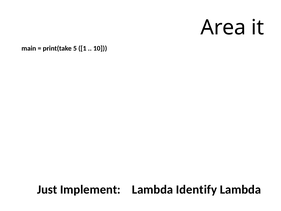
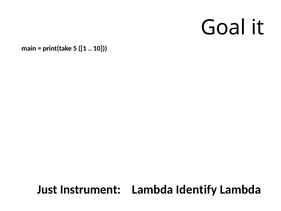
Area: Area -> Goal
Implement: Implement -> Instrument
